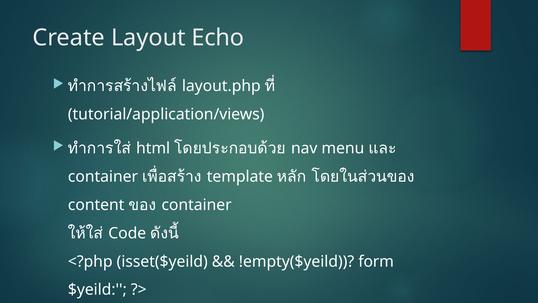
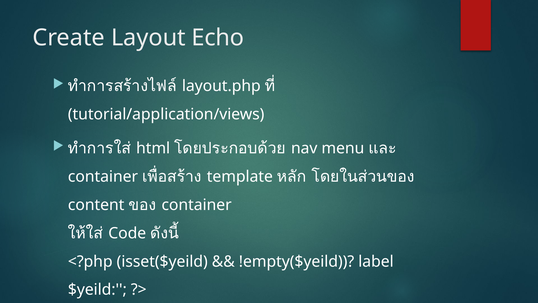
!empty($yeild form: form -> label
